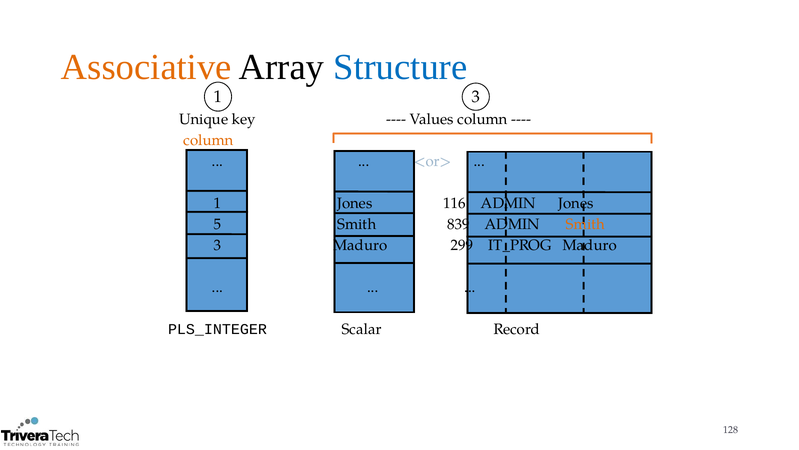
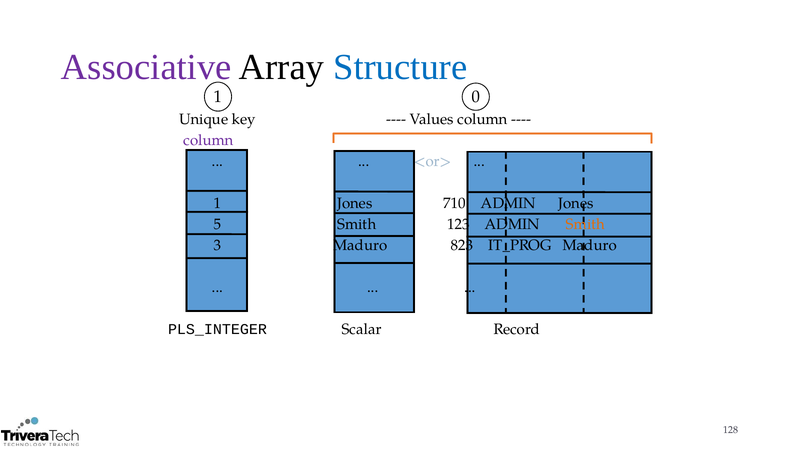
Associative colour: orange -> purple
1 3: 3 -> 0
column at (208, 140) colour: orange -> purple
116: 116 -> 710
839: 839 -> 123
299: 299 -> 823
